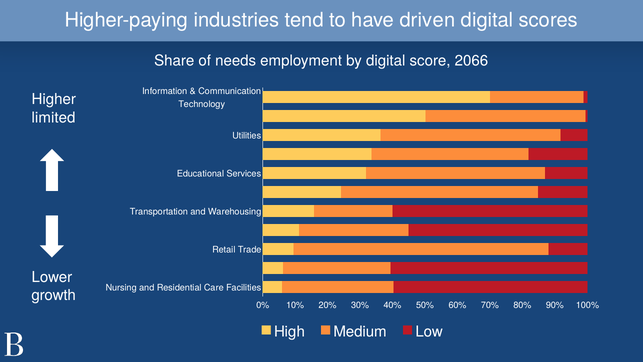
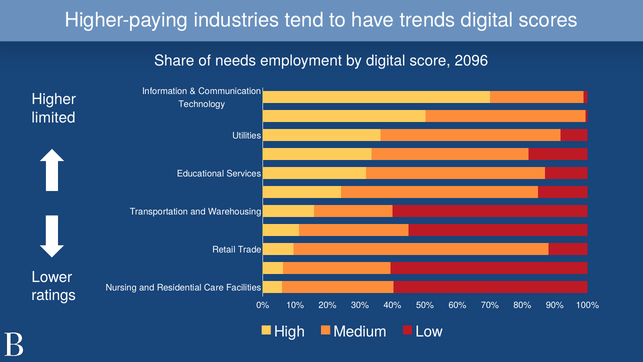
driven: driven -> trends
2066: 2066 -> 2096
growth: growth -> ratings
